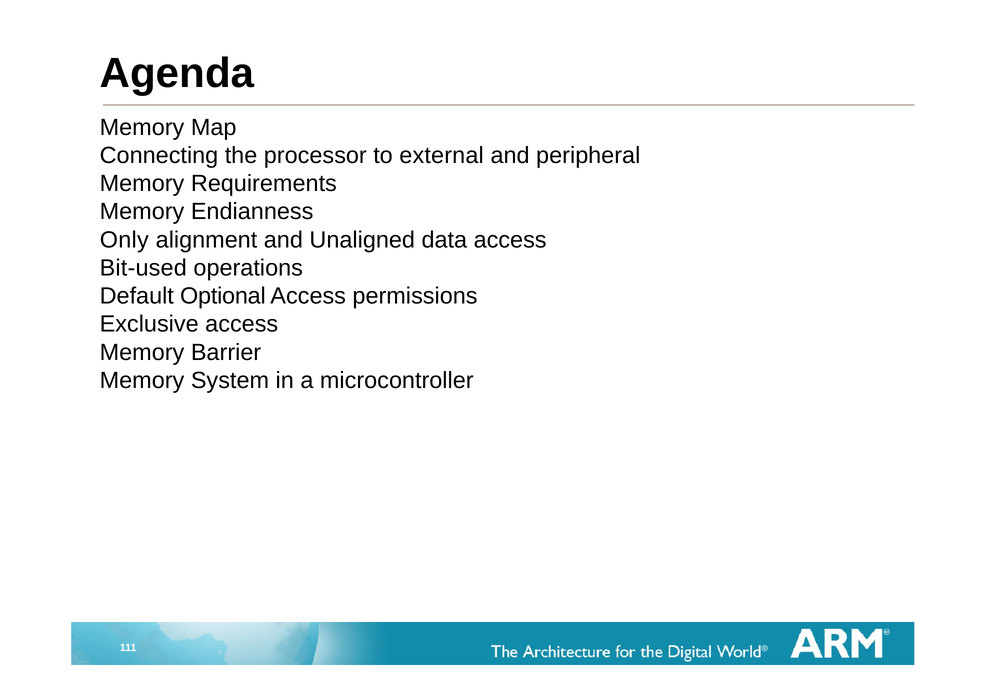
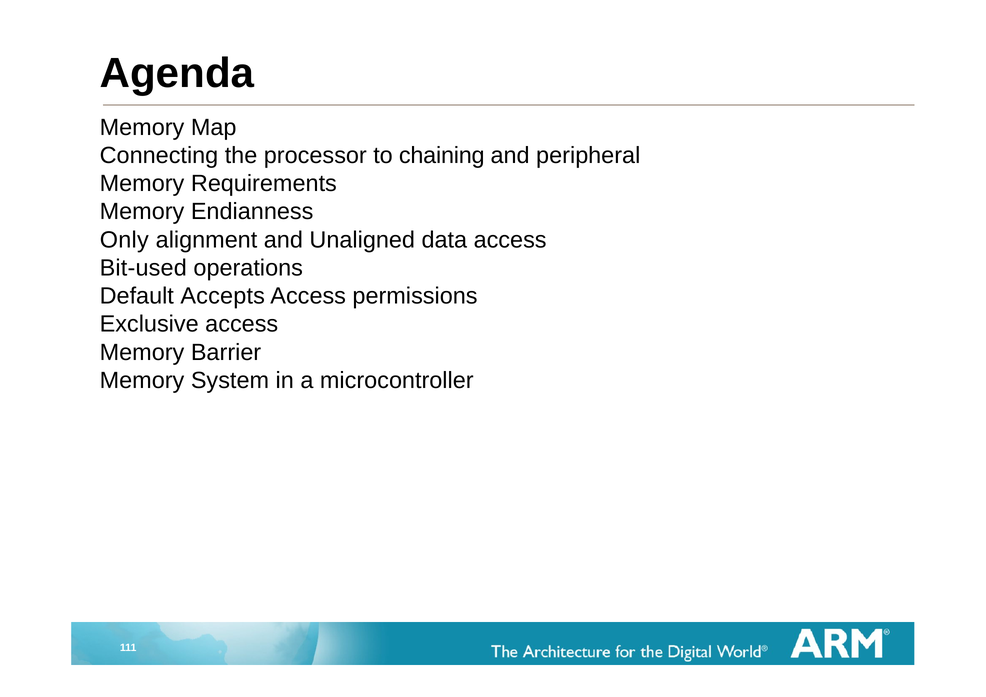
external: external -> chaining
Optional: Optional -> Accepts
